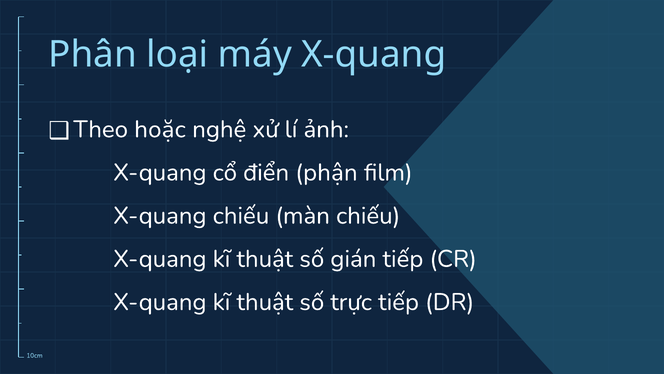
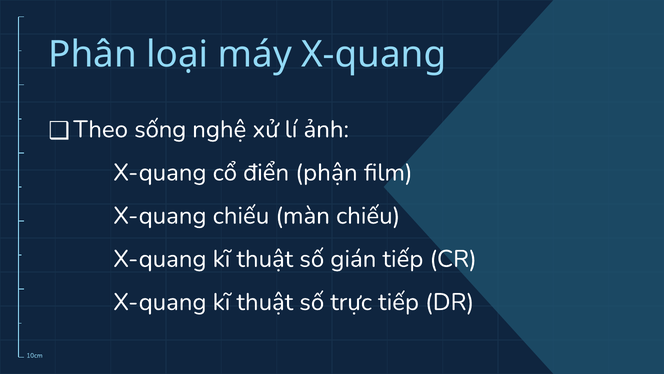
hoặc: hoặc -> sống
